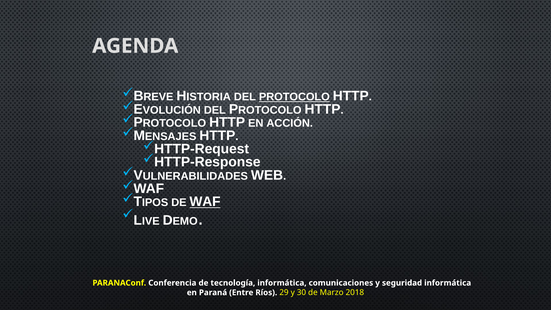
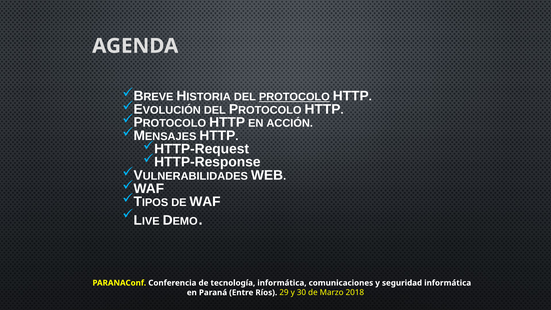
WAF underline: present -> none
